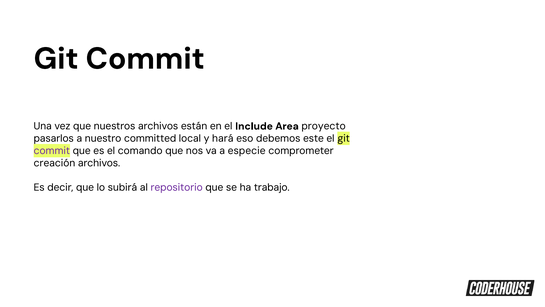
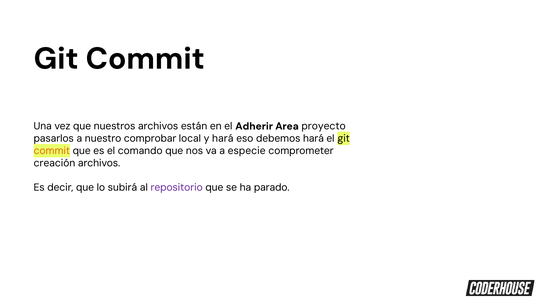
Include: Include -> Adherir
committed: committed -> comprobar
debemos este: este -> hará
commit at (52, 151) colour: purple -> orange
trabajo: trabajo -> parado
